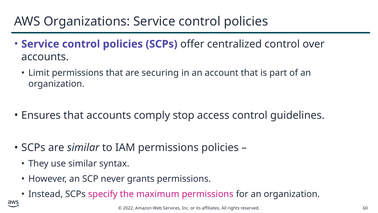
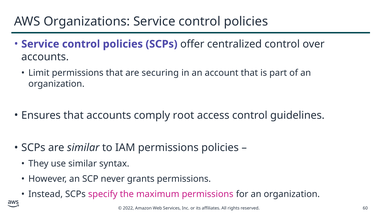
stop: stop -> root
